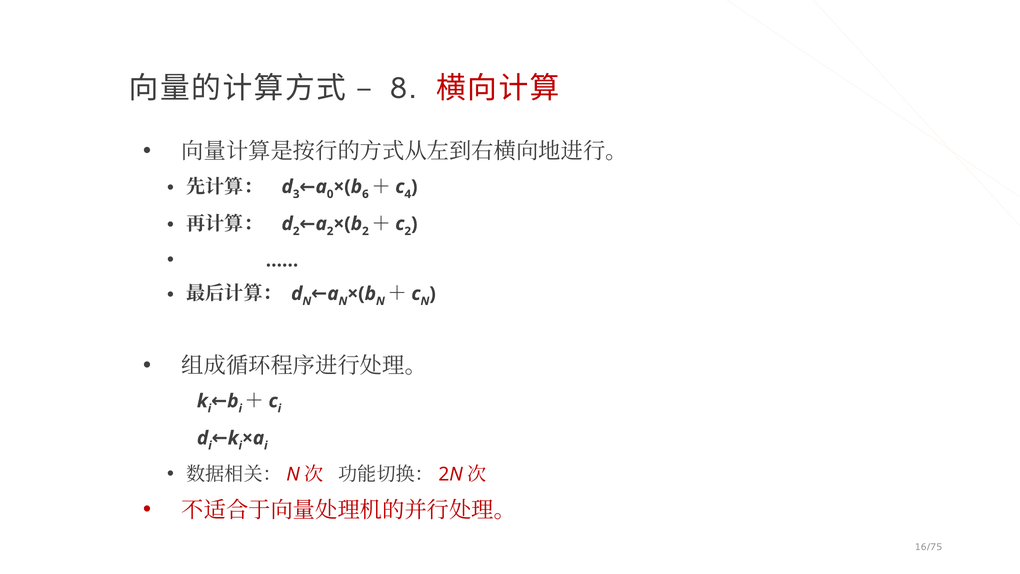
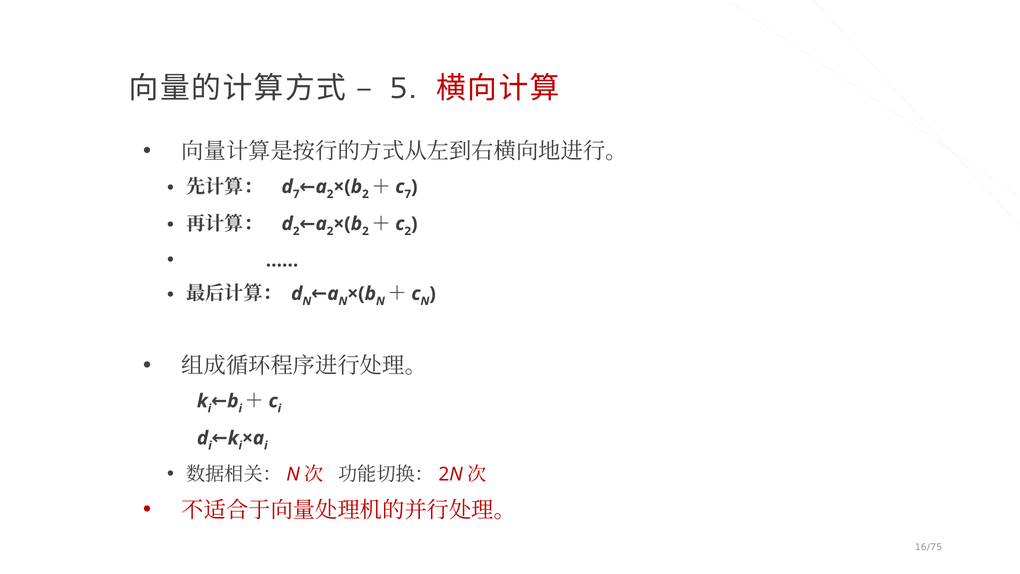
8: 8 -> 5
0 at (330, 194): 0 -> 2
6 at (365, 194): 6 -> 2
4 at (408, 194): 4 -> 7
3 at (296, 194): 3 -> 7
